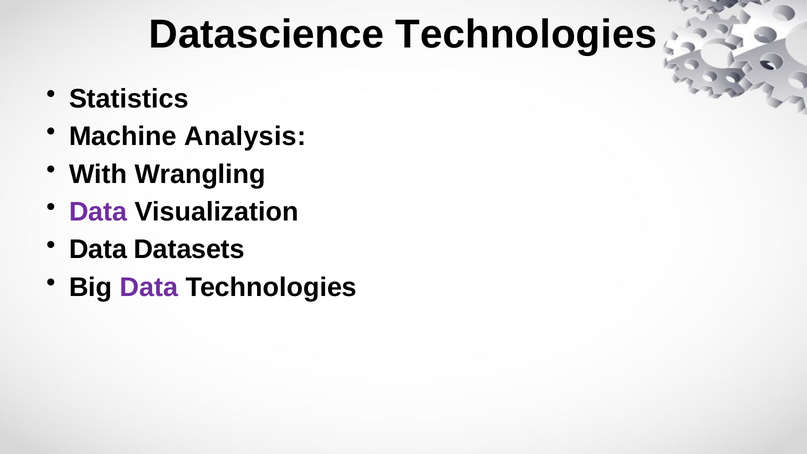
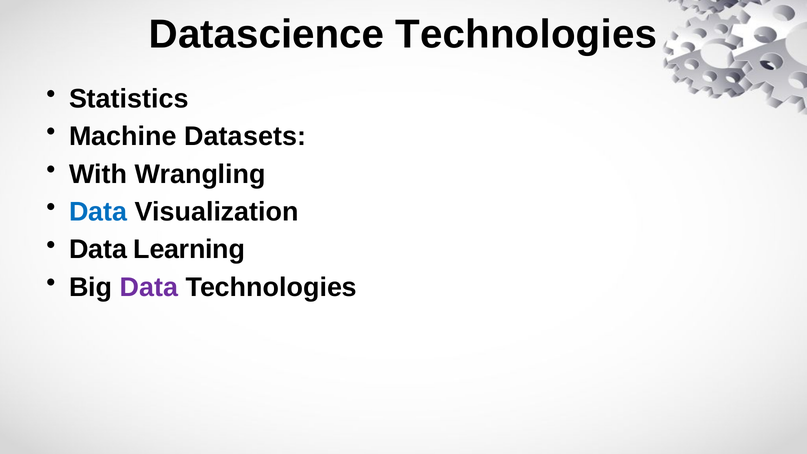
Analysis: Analysis -> Datasets
Data at (98, 212) colour: purple -> blue
Datasets: Datasets -> Learning
